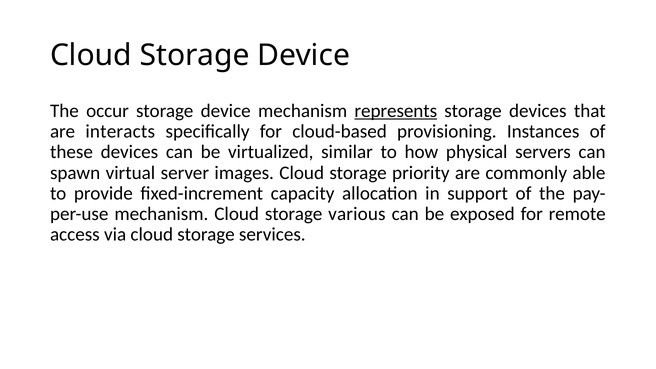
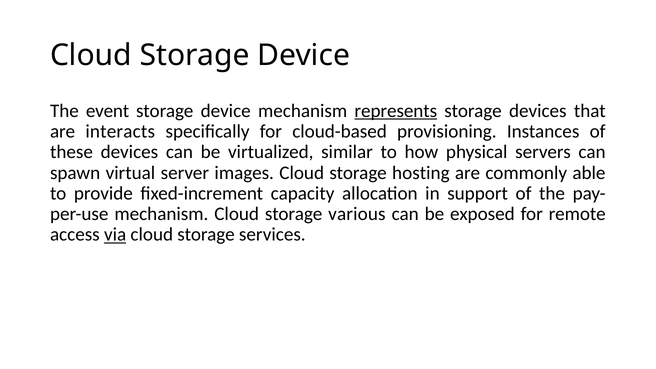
occur: occur -> event
priority: priority -> hosting
via underline: none -> present
